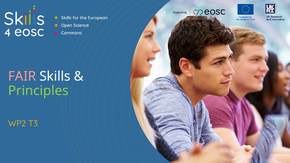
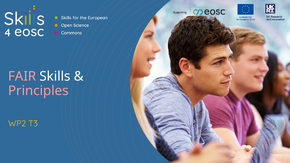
Principles colour: light green -> pink
